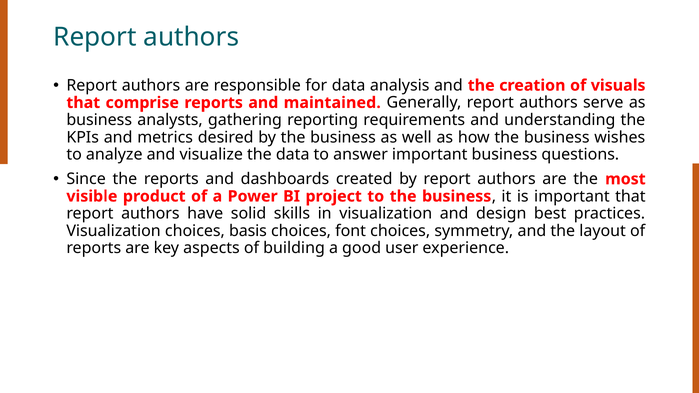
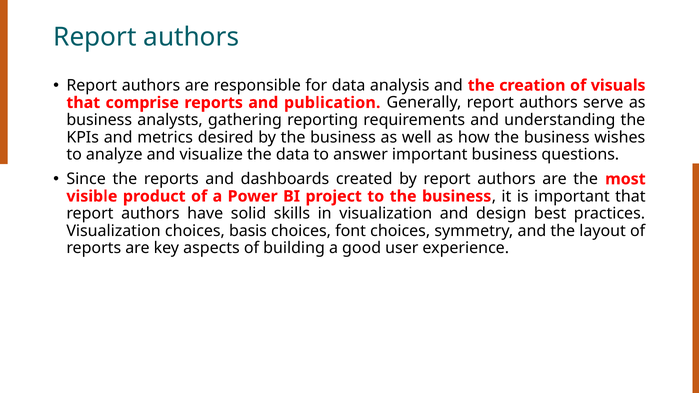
maintained: maintained -> publication
